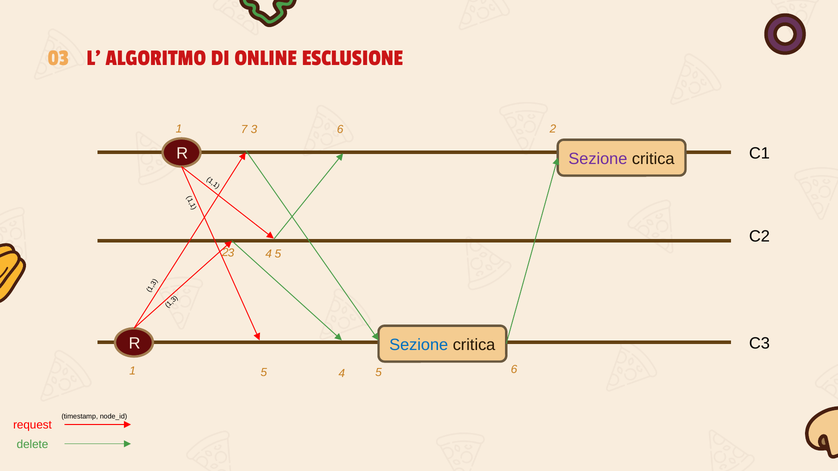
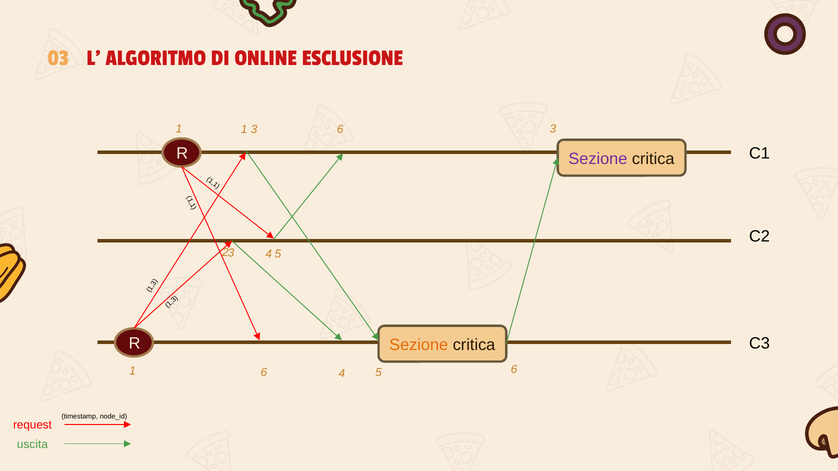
1 7: 7 -> 1
6 2: 2 -> 3
Sezione at (419, 345) colour: blue -> orange
1 5: 5 -> 6
delete: delete -> uscita
